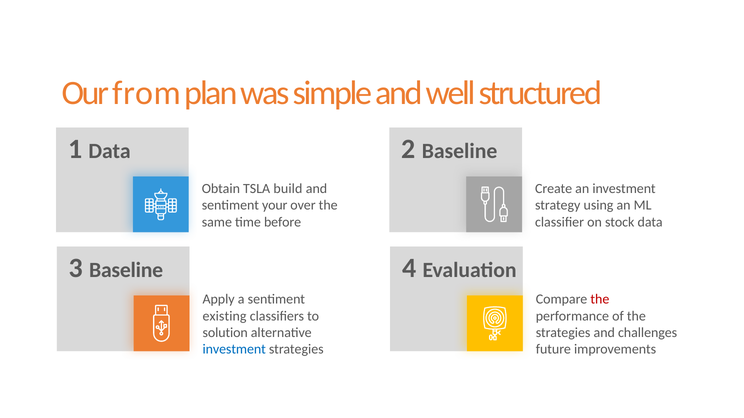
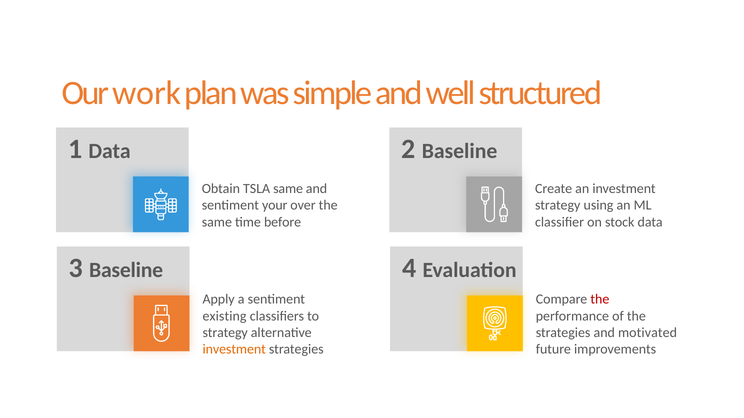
from: from -> work
TSLA build: build -> same
solution at (225, 333): solution -> strategy
challenges: challenges -> motivated
investment at (234, 350) colour: blue -> orange
